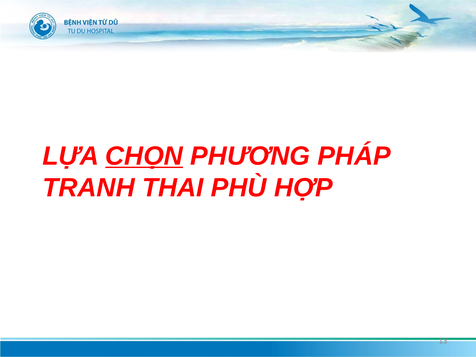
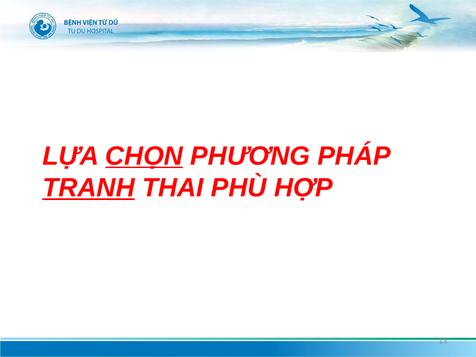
TRANH underline: none -> present
